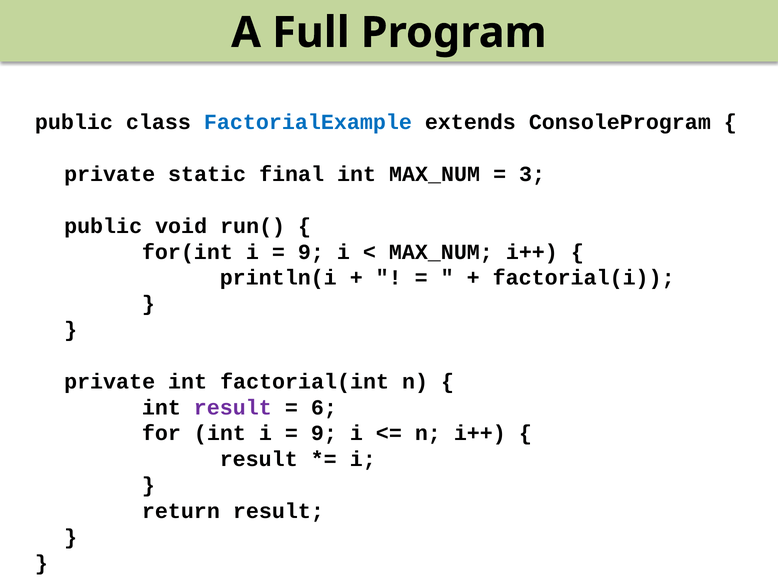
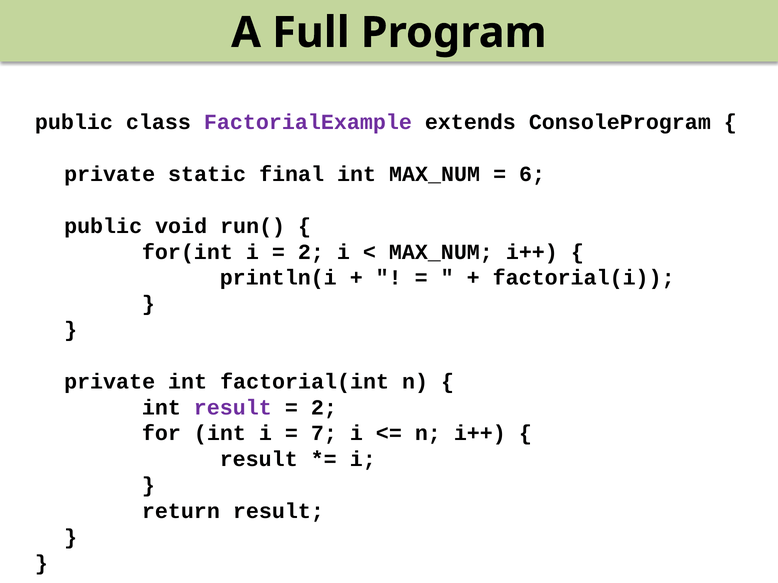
FactorialExample colour: blue -> purple
3: 3 -> 6
9 at (311, 252): 9 -> 2
6 at (324, 408): 6 -> 2
9 at (324, 434): 9 -> 7
